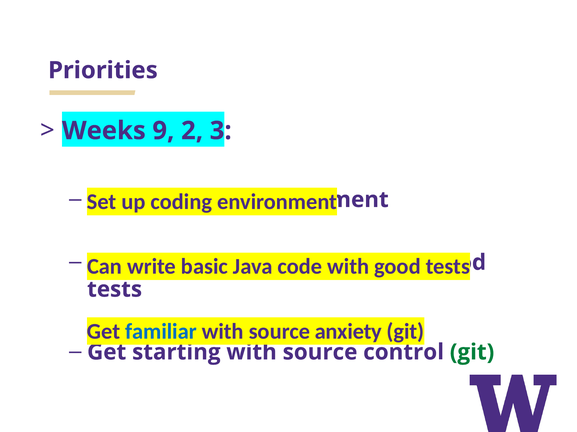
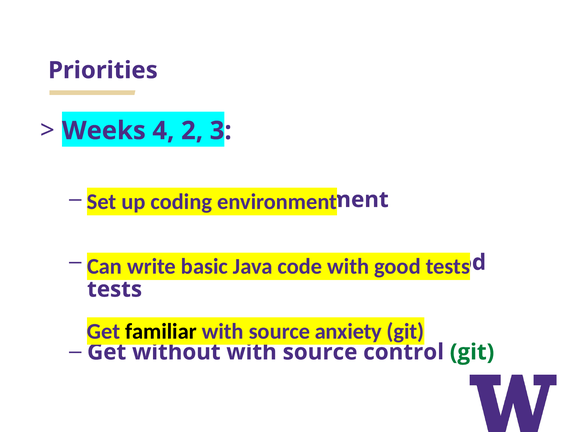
9: 9 -> 4
familiar colour: blue -> black
starting: starting -> without
